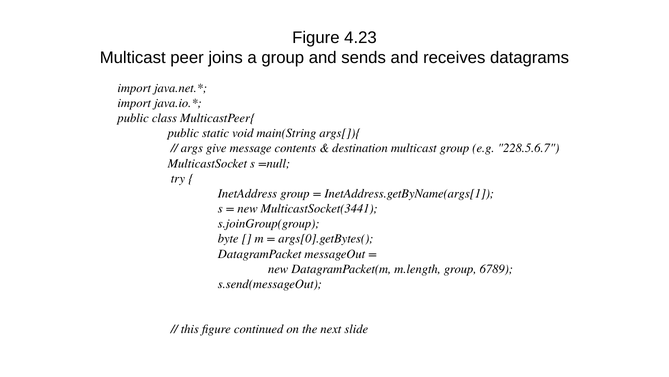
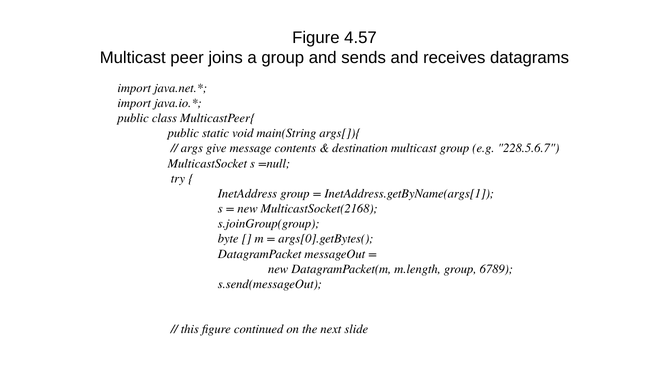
4.23: 4.23 -> 4.57
MulticastSocket(3441: MulticastSocket(3441 -> MulticastSocket(2168
